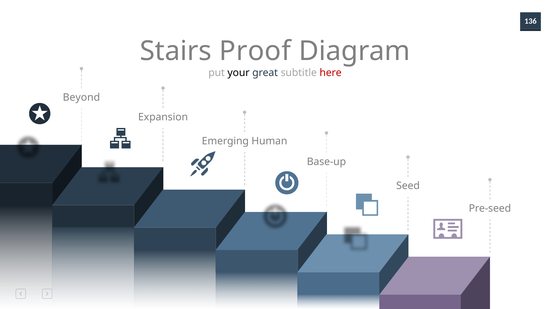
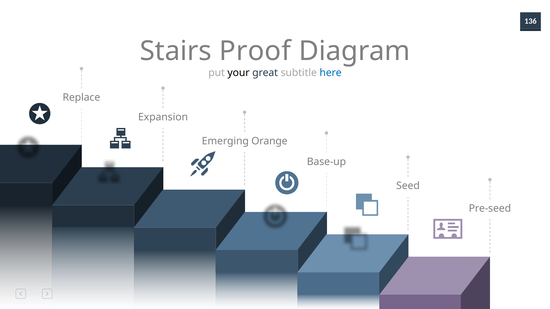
here colour: red -> blue
Beyond: Beyond -> Replace
Human: Human -> Orange
